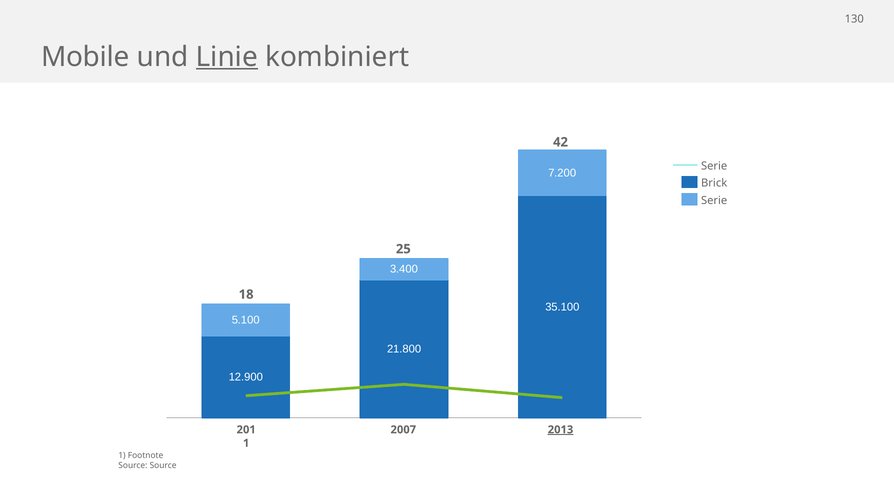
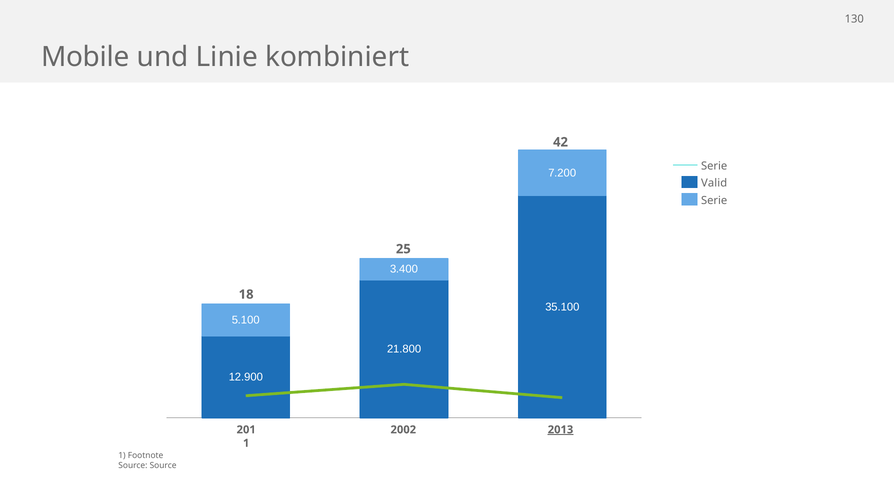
Linie underline: present -> none
Brick: Brick -> Valid
2007: 2007 -> 2002
